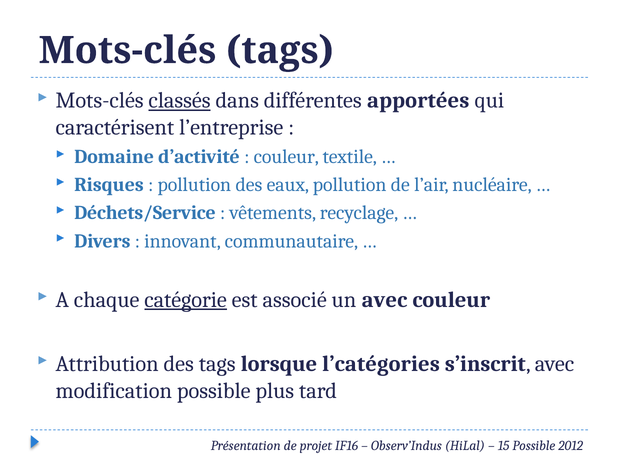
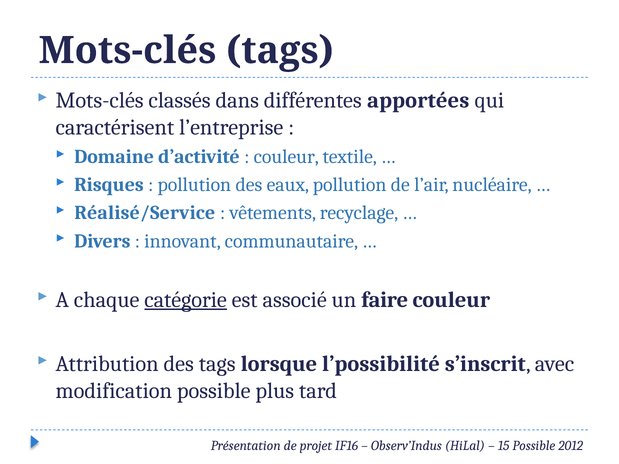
classés underline: present -> none
Déchets/Service: Déchets/Service -> Réalisé/Service
un avec: avec -> faire
l’catégories: l’catégories -> l’possibilité
